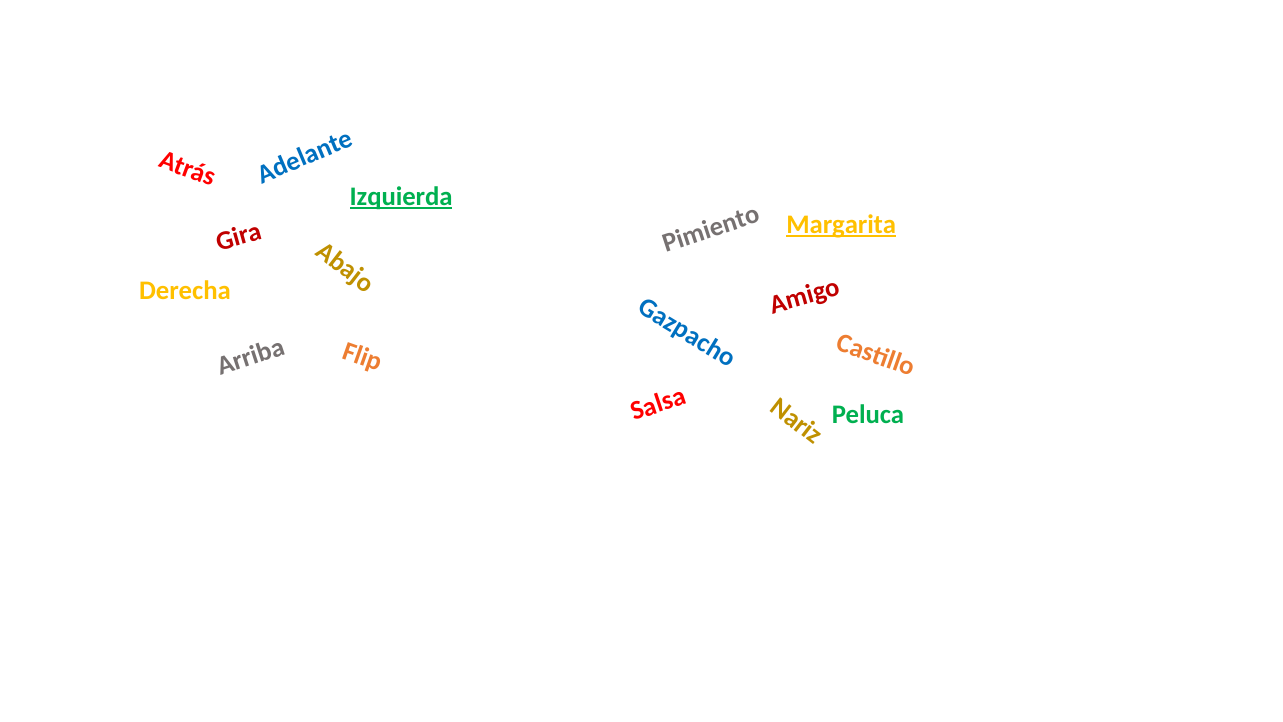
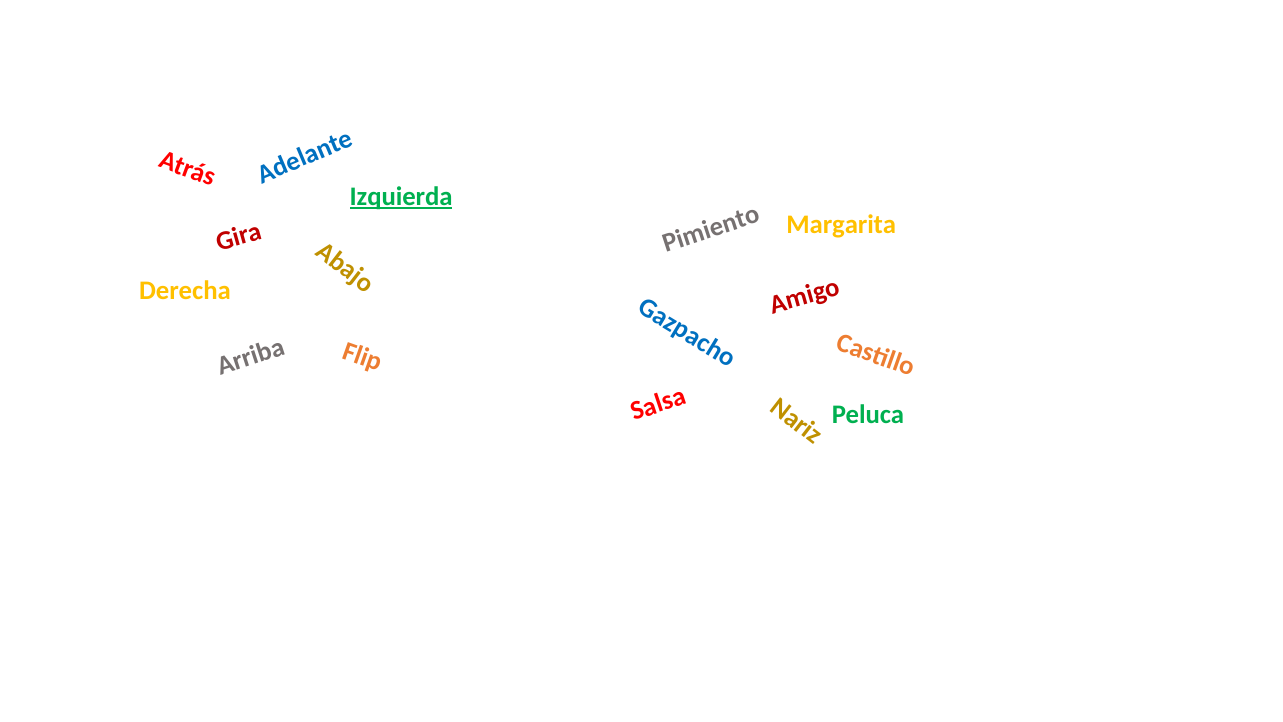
Margarita underline: present -> none
